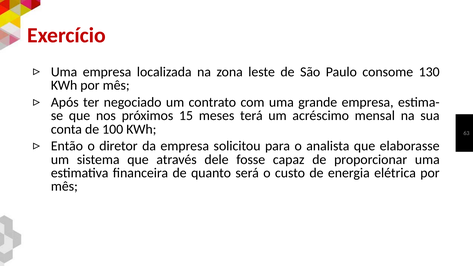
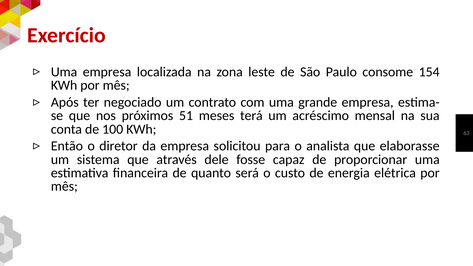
130: 130 -> 154
15: 15 -> 51
